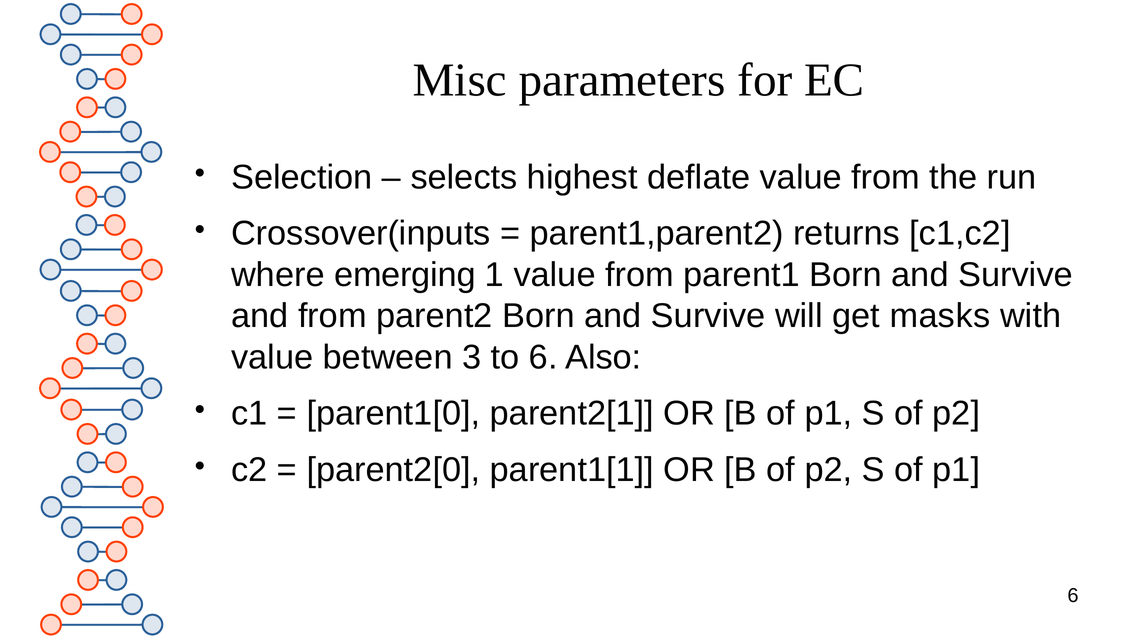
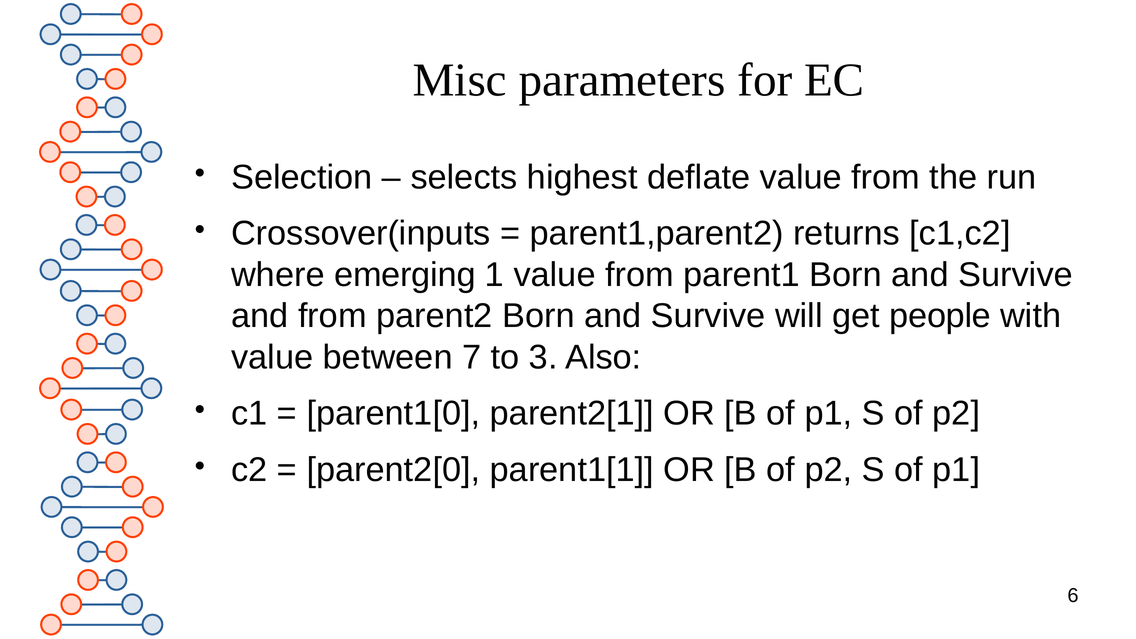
masks: masks -> people
3: 3 -> 7
to 6: 6 -> 3
